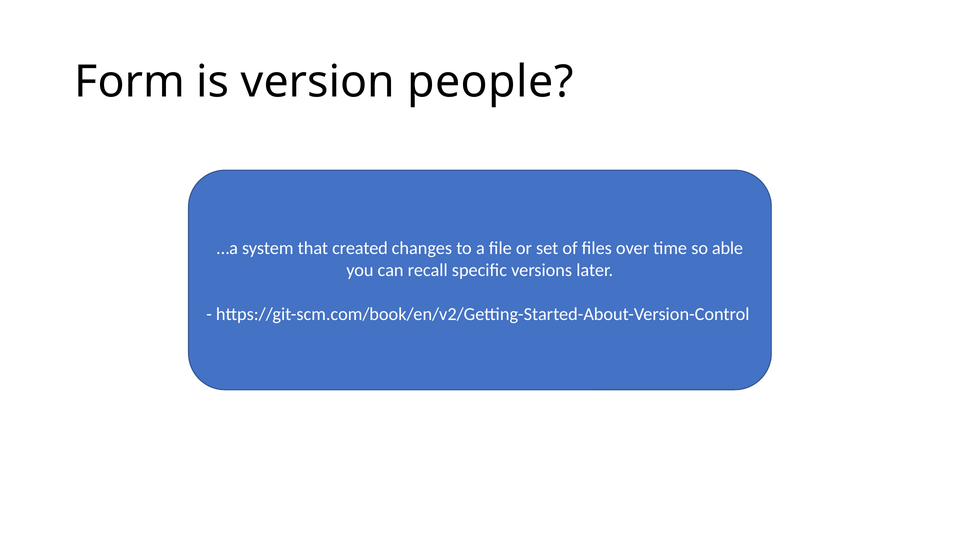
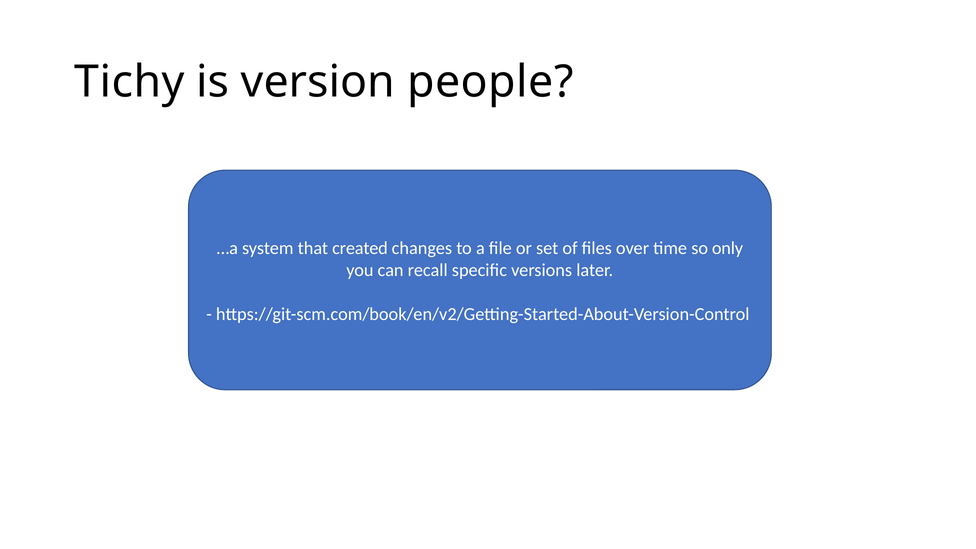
Form: Form -> Tichy
able: able -> only
